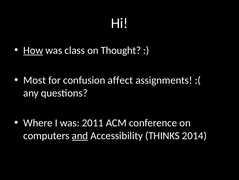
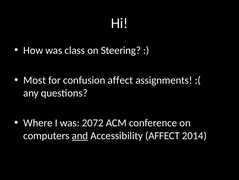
How underline: present -> none
Thought: Thought -> Steering
2011: 2011 -> 2072
Accessibility THINKS: THINKS -> AFFECT
